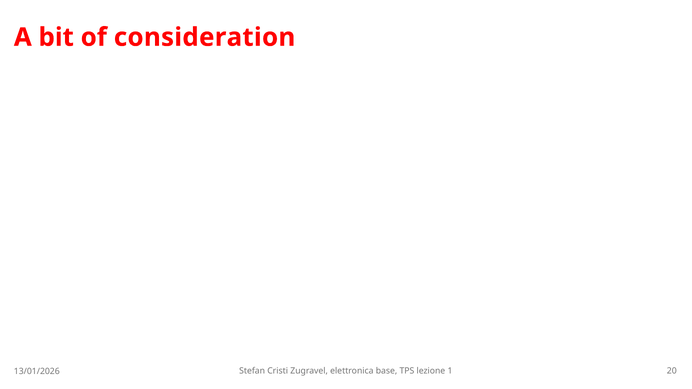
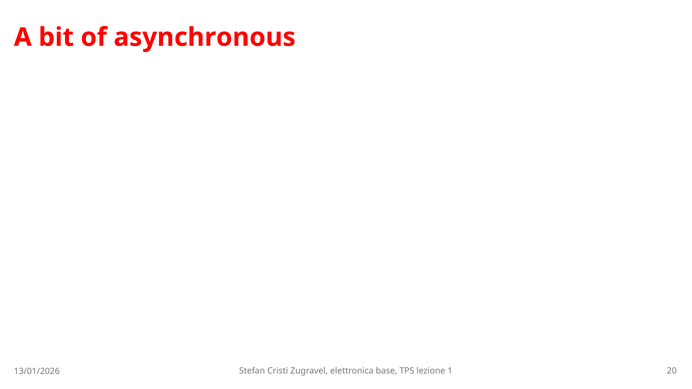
consideration: consideration -> asynchronous
